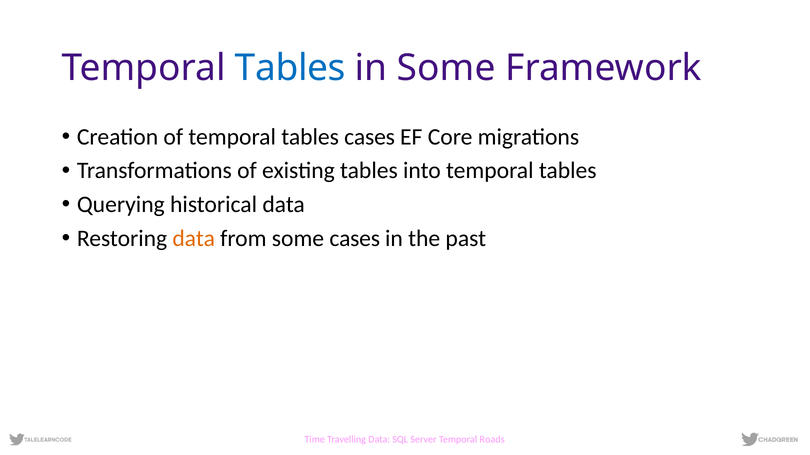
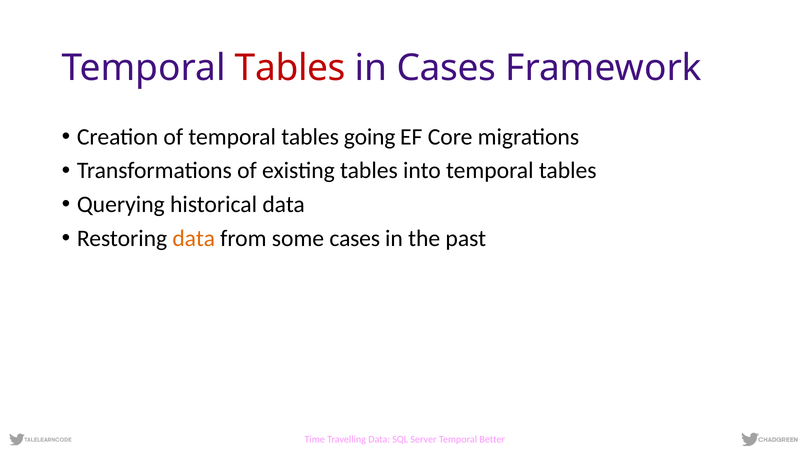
Tables at (290, 68) colour: blue -> red
in Some: Some -> Cases
tables cases: cases -> going
Roads: Roads -> Better
